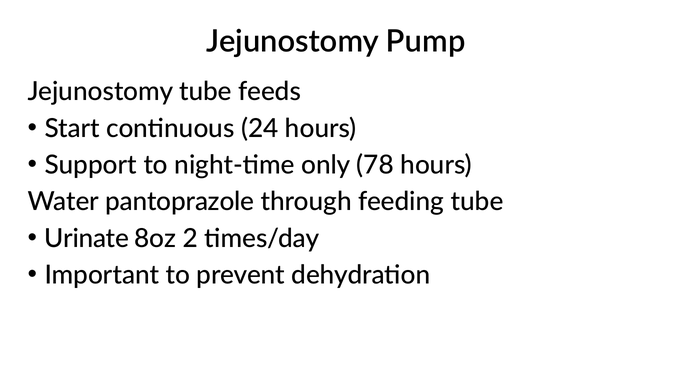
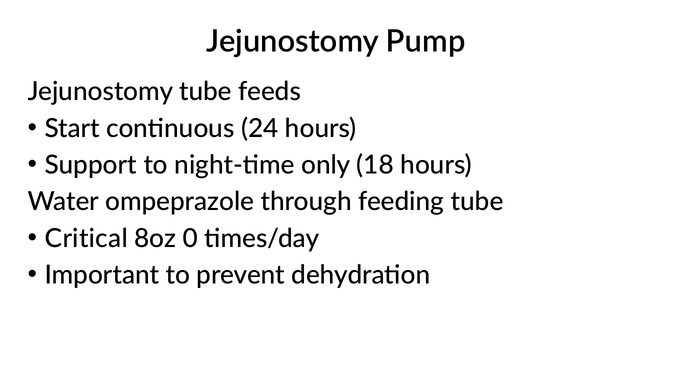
78: 78 -> 18
pantoprazole: pantoprazole -> ompeprazole
Urinate: Urinate -> Critical
2: 2 -> 0
